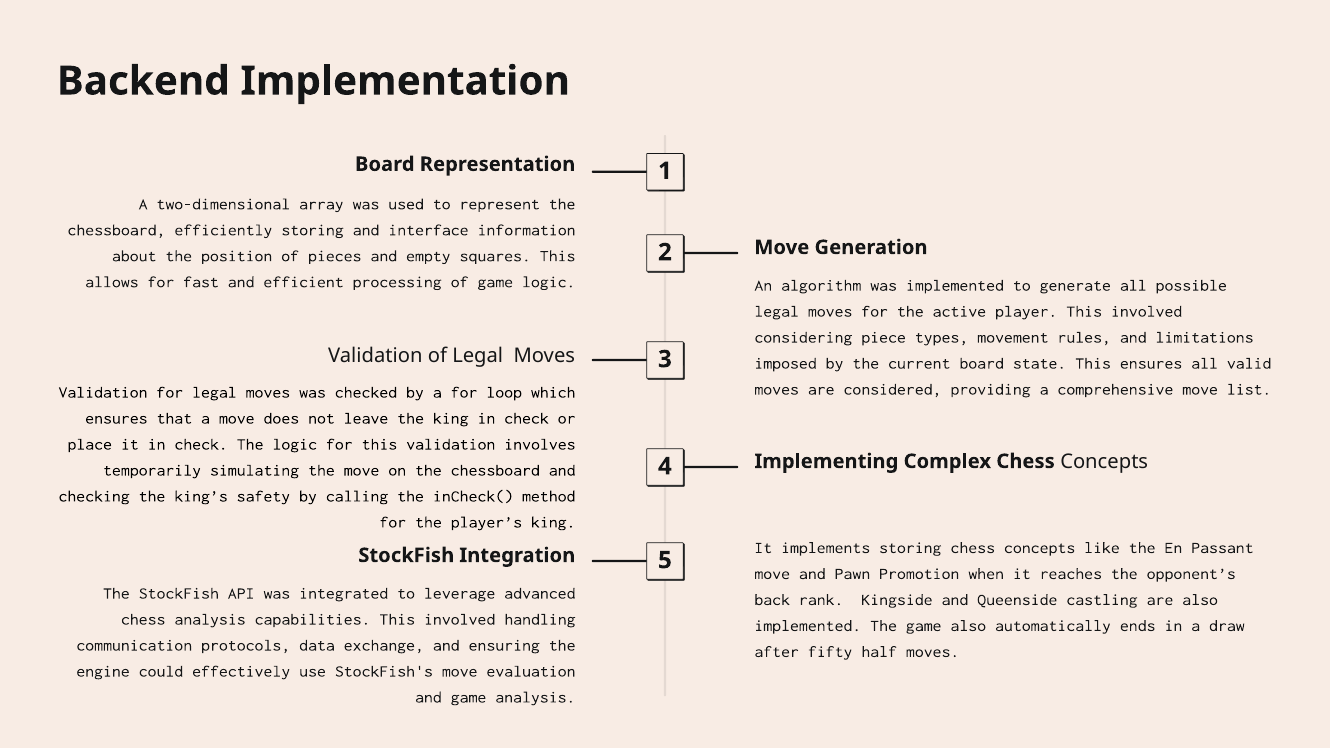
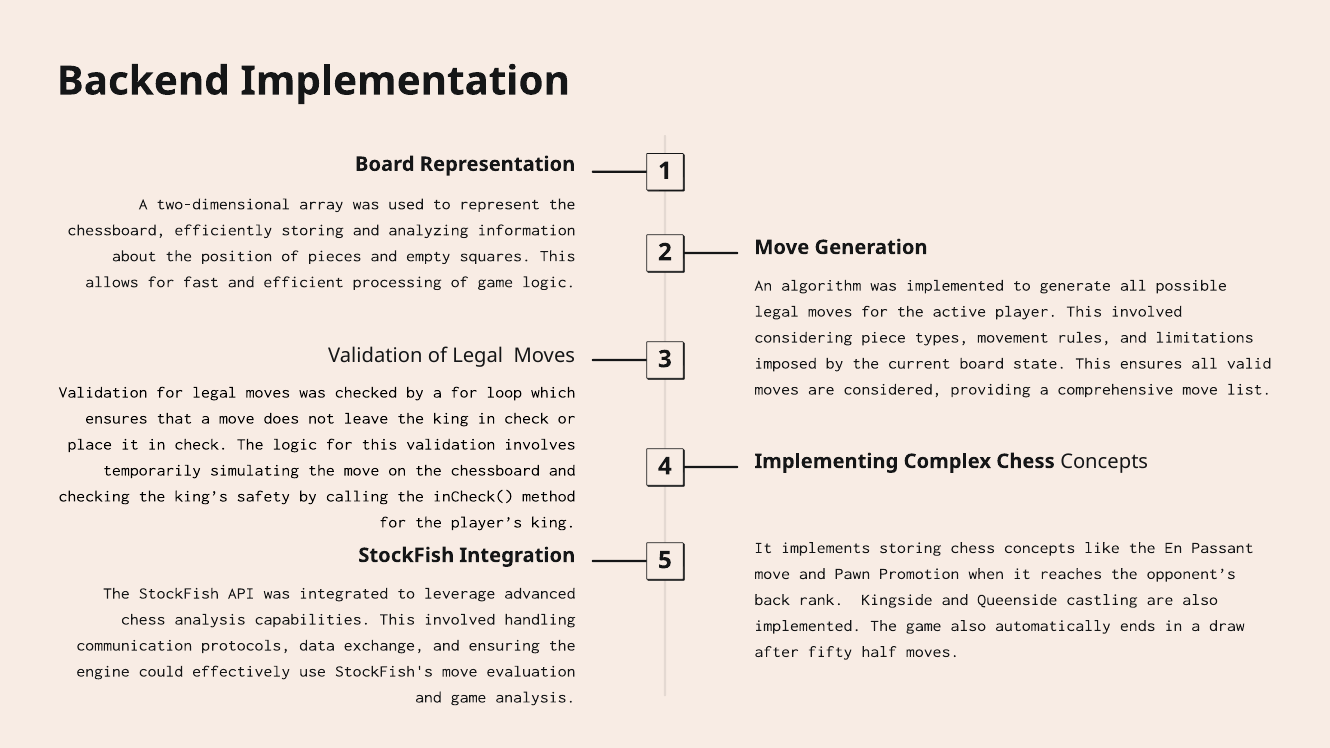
interface: interface -> analyzing
